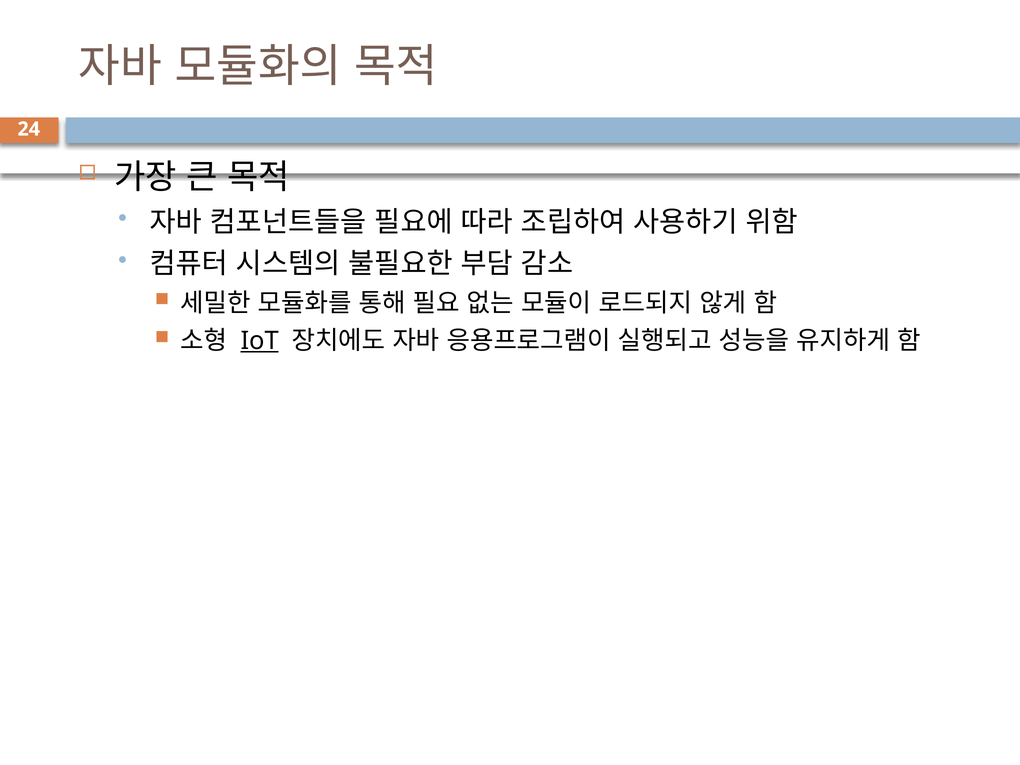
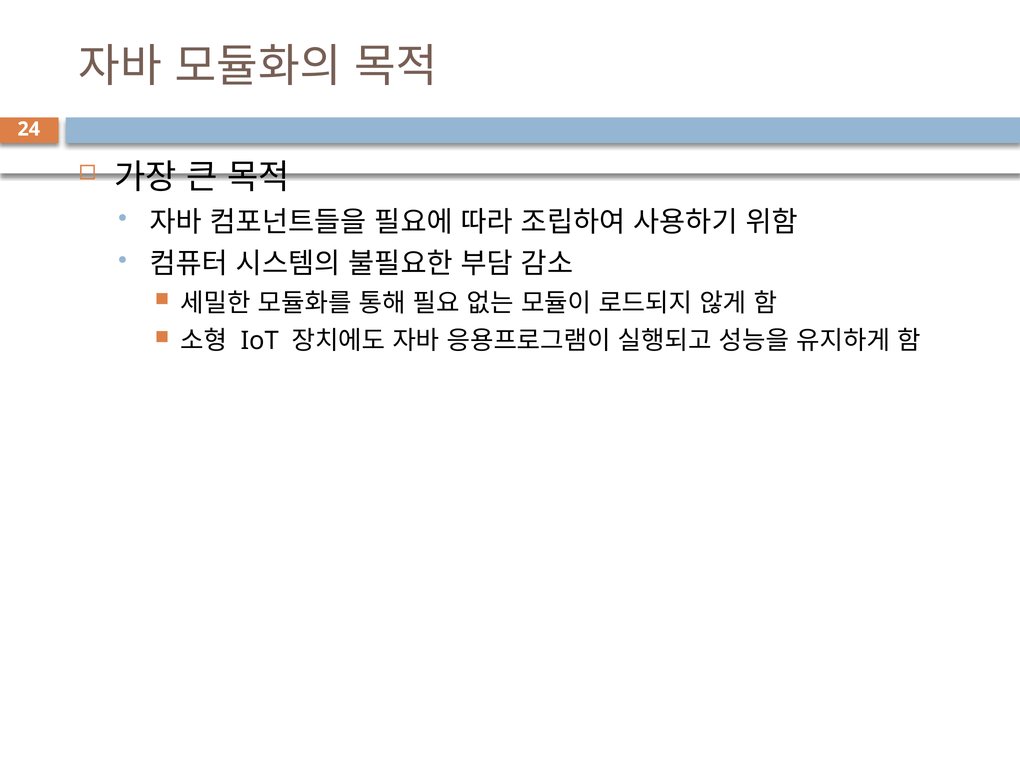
IoT underline: present -> none
